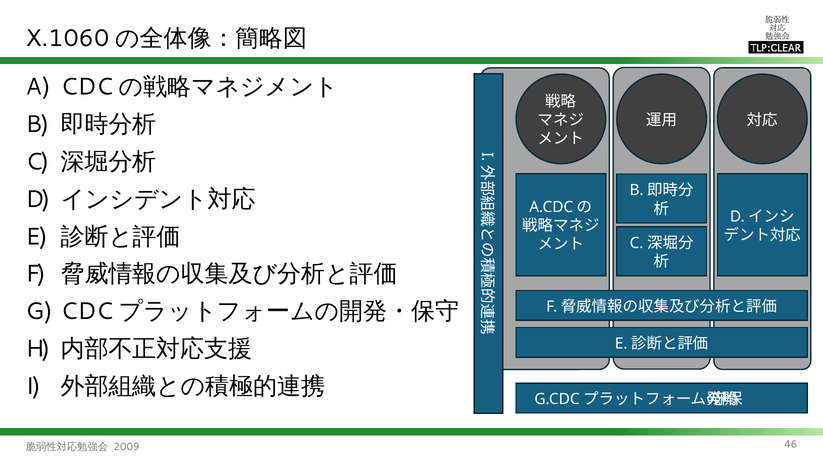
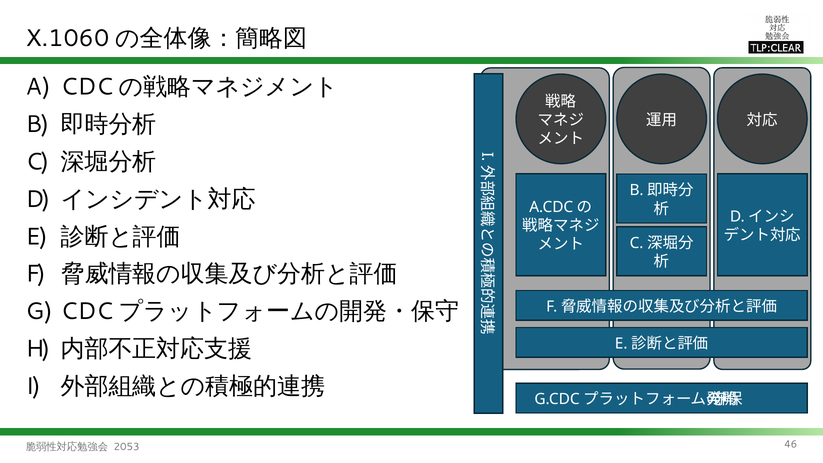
2009: 2009 -> 2053
